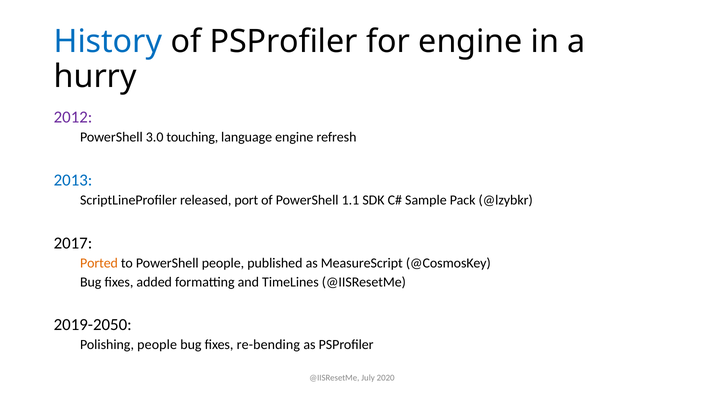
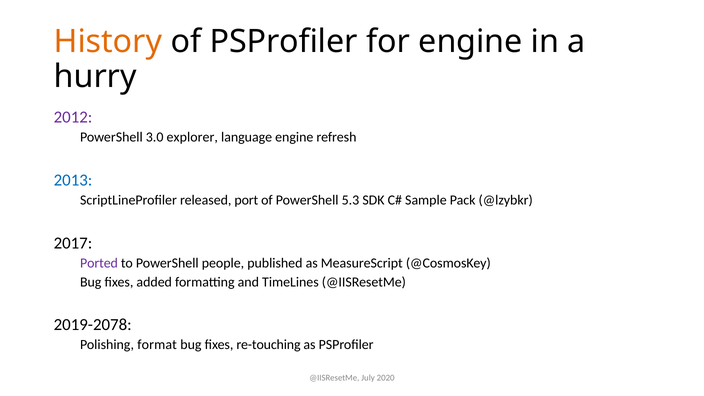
History colour: blue -> orange
touching: touching -> explorer
1.1: 1.1 -> 5.3
Ported colour: orange -> purple
2019-2050: 2019-2050 -> 2019-2078
Polishing people: people -> format
re-bending: re-bending -> re-touching
